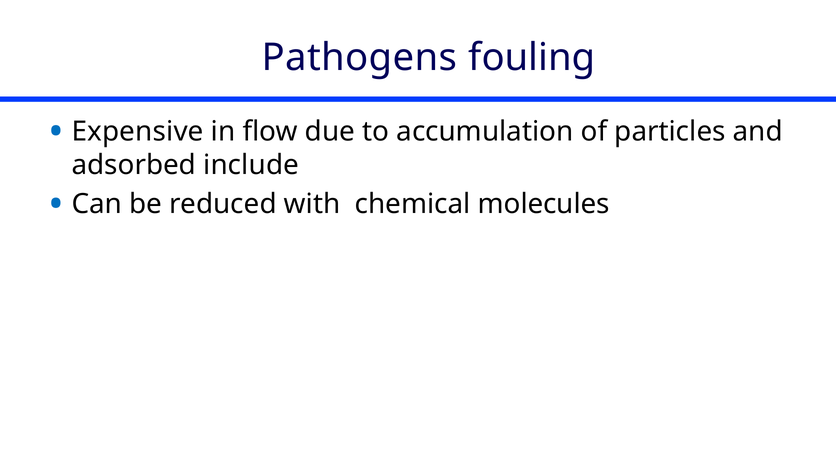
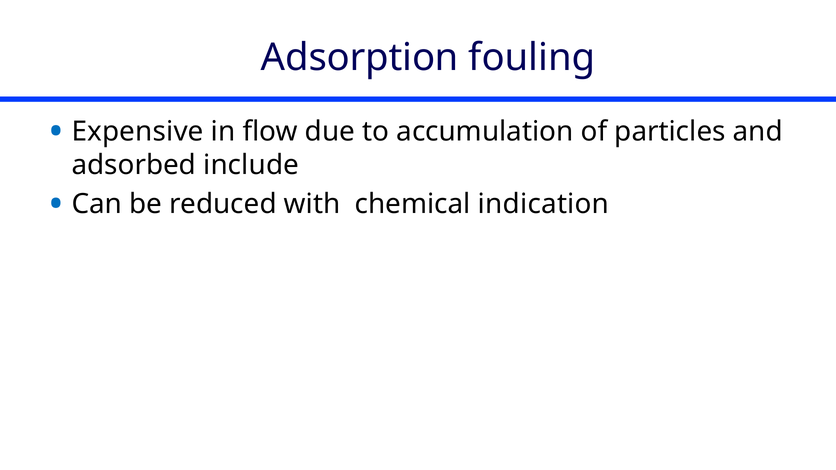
Pathogens: Pathogens -> Adsorption
molecules: molecules -> indication
